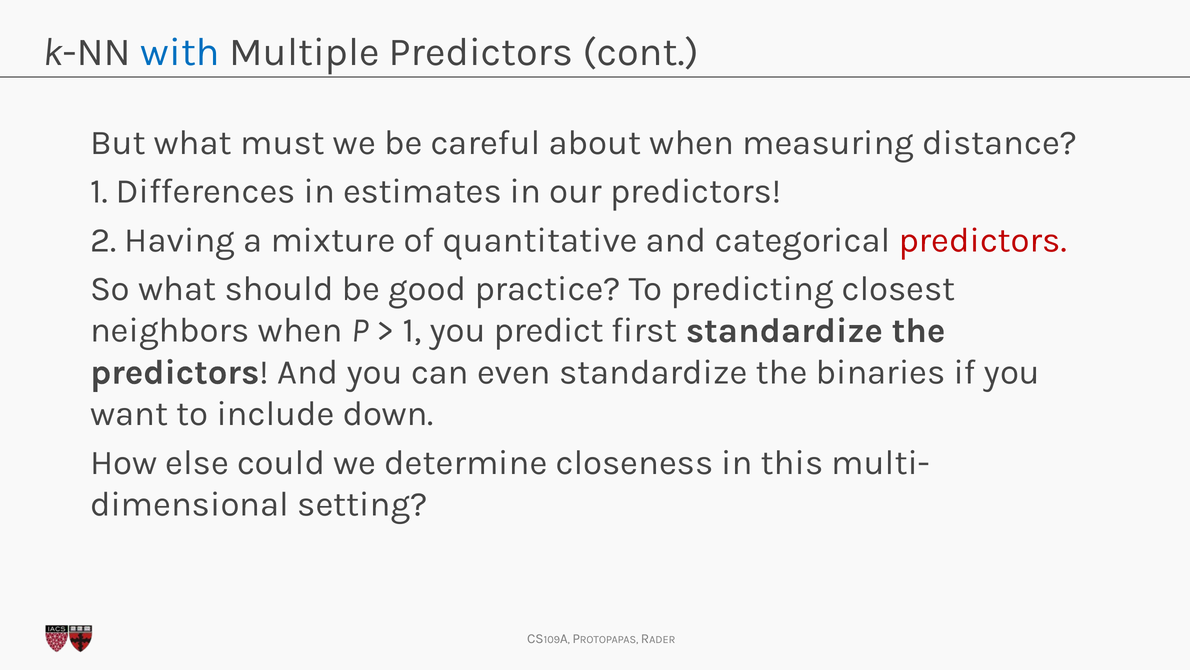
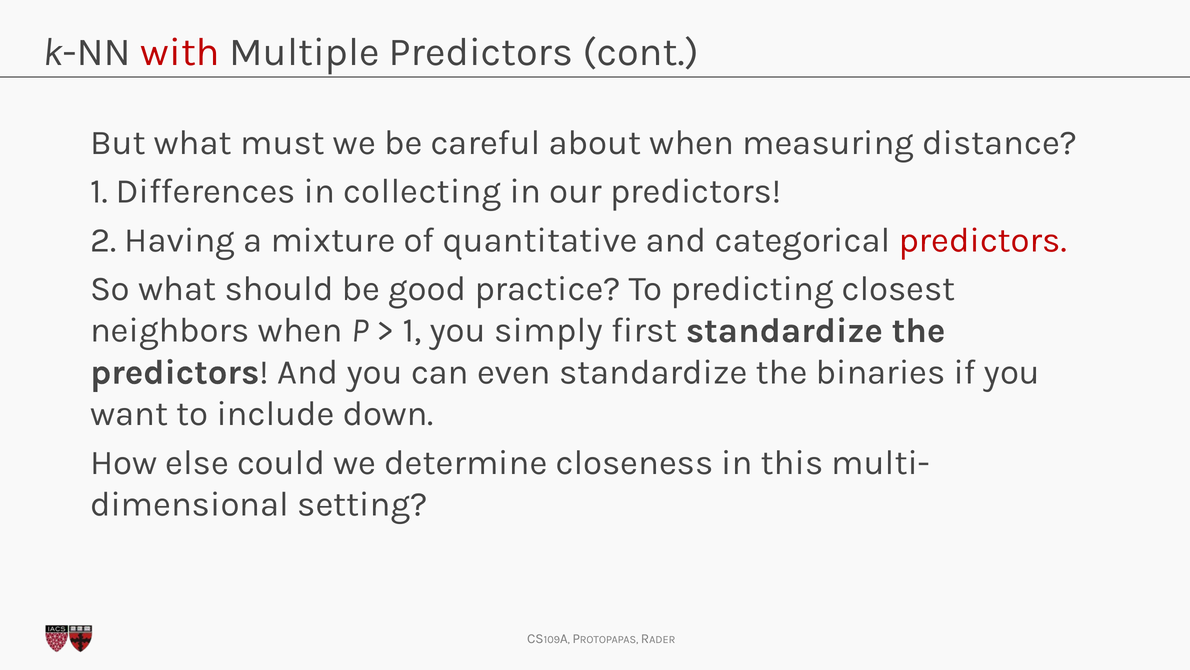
with colour: blue -> red
estimates: estimates -> collecting
predict: predict -> simply
